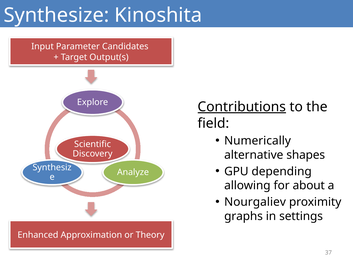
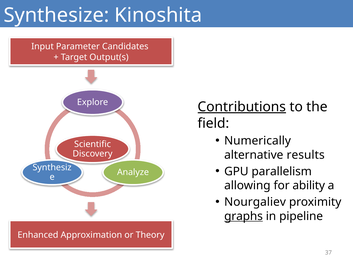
shapes: shapes -> results
depending: depending -> parallelism
about: about -> ability
graphs underline: none -> present
settings: settings -> pipeline
